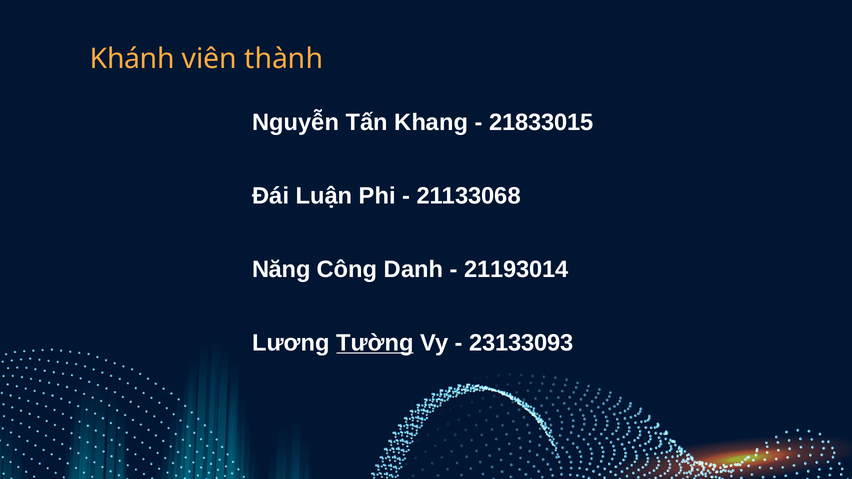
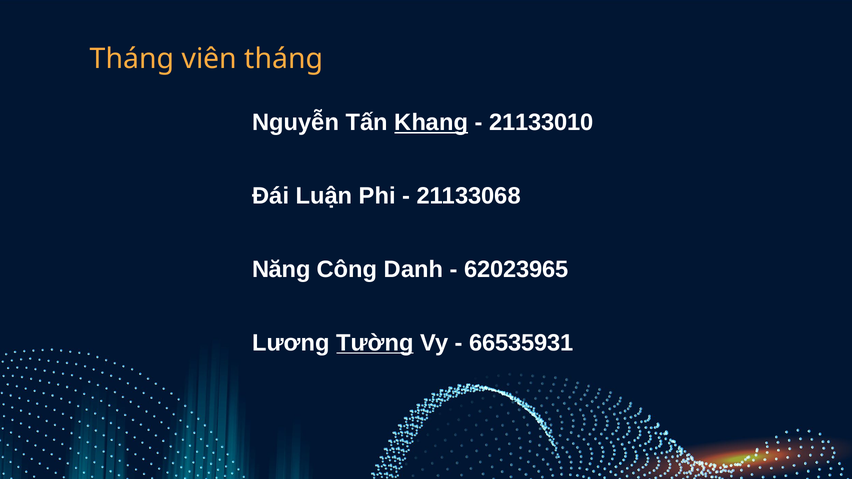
Khánh at (132, 59): Khánh -> Tháng
viên thành: thành -> tháng
Khang underline: none -> present
21833015: 21833015 -> 21133010
21193014: 21193014 -> 62023965
23133093: 23133093 -> 66535931
